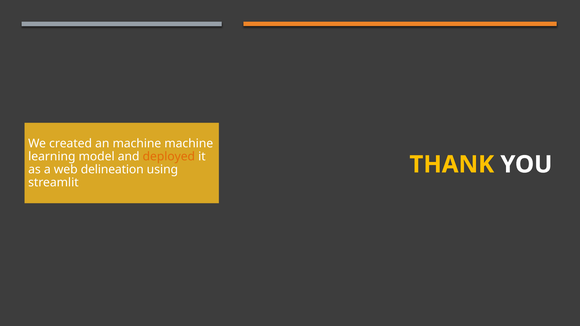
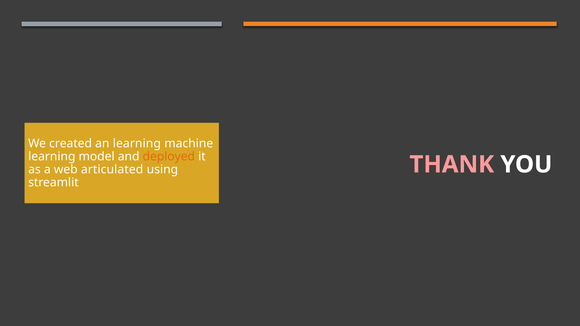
an machine: machine -> learning
THANK colour: yellow -> pink
delineation: delineation -> articulated
